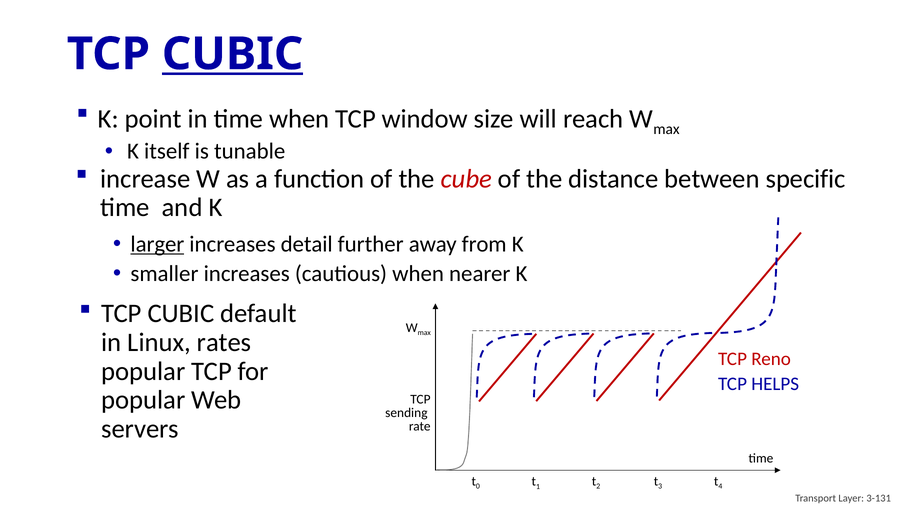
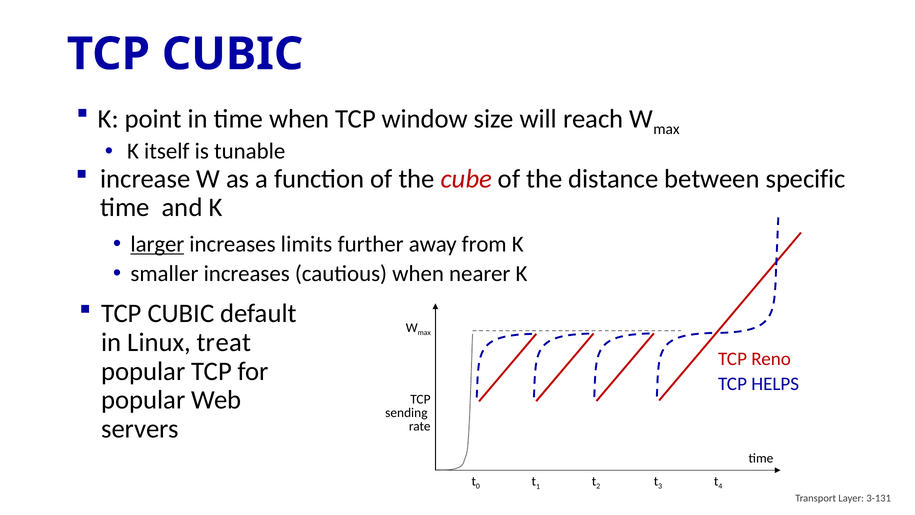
CUBIC at (233, 54) underline: present -> none
detail: detail -> limits
rates: rates -> treat
